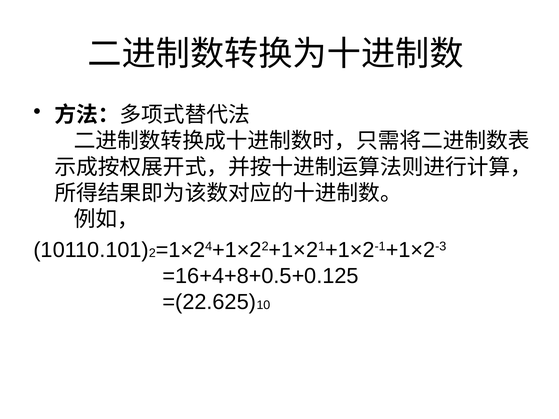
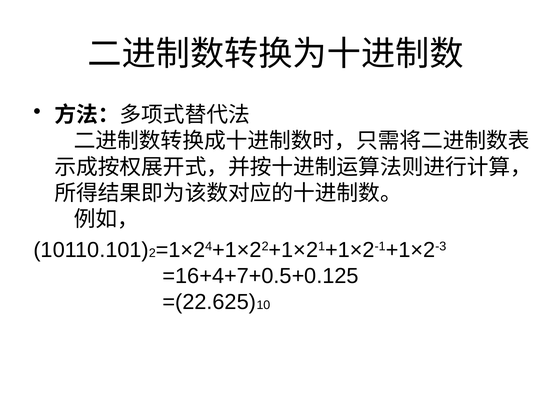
=16+4+8+0.5+0.125: =16+4+8+0.5+0.125 -> =16+4+7+0.5+0.125
